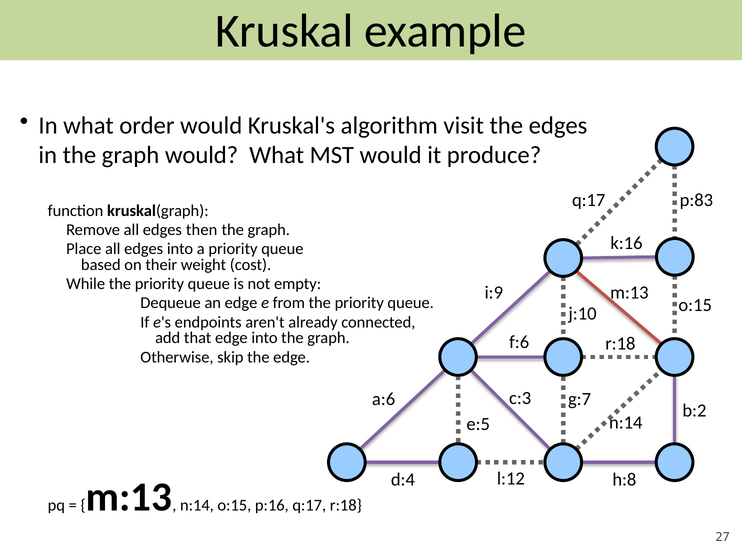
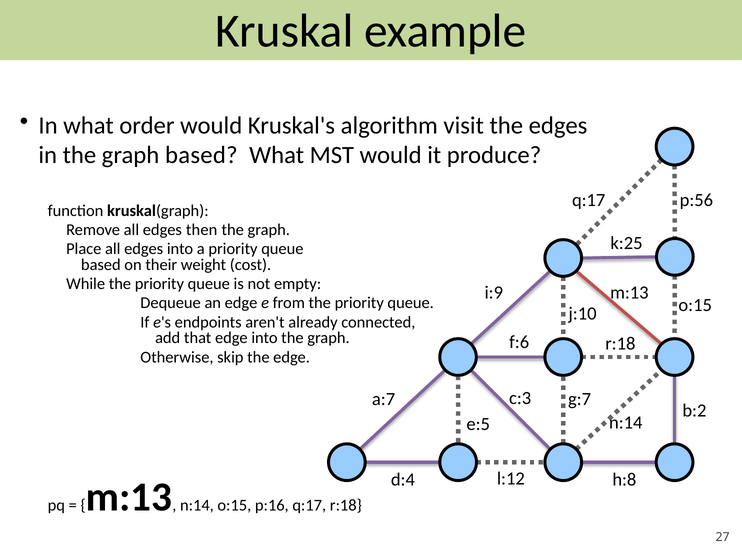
graph would: would -> based
p:83: p:83 -> p:56
k:16: k:16 -> k:25
a:6: a:6 -> a:7
